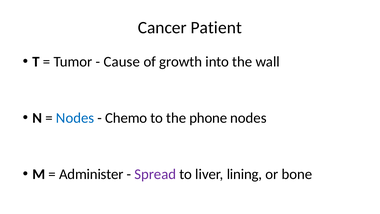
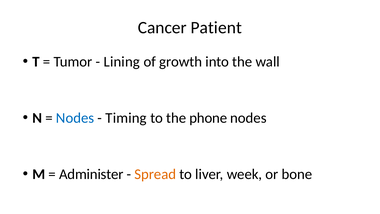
Cause: Cause -> Lining
Chemo: Chemo -> Timing
Spread colour: purple -> orange
lining: lining -> week
